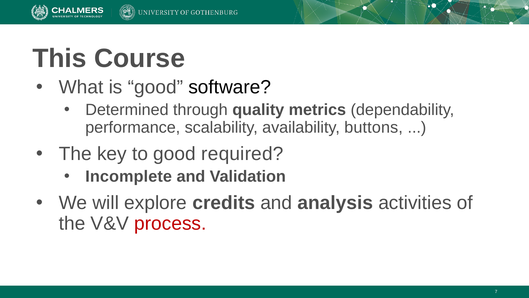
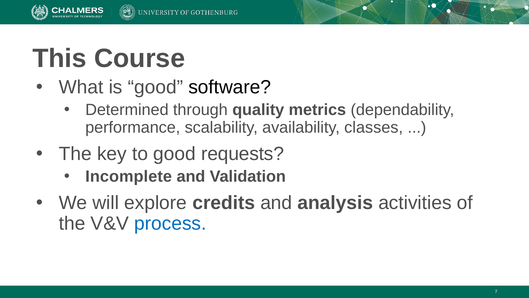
buttons: buttons -> classes
required: required -> requests
process colour: red -> blue
